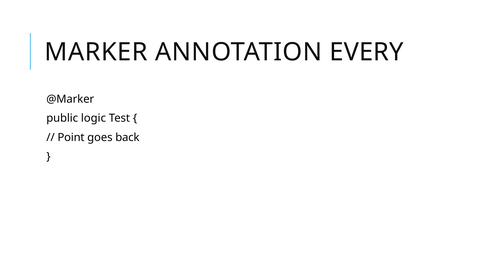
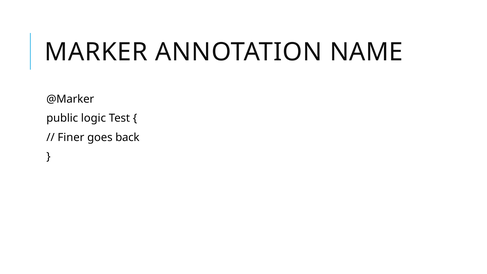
EVERY: EVERY -> NAME
Point: Point -> Finer
